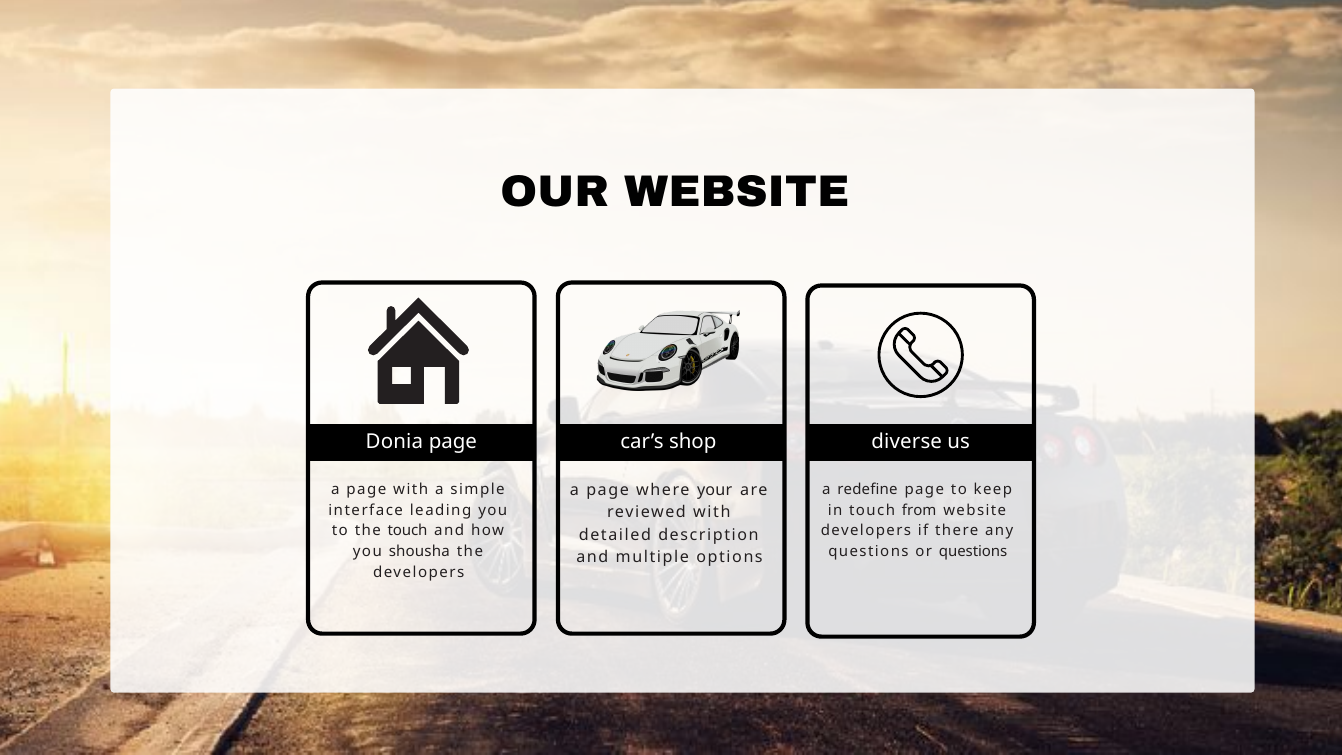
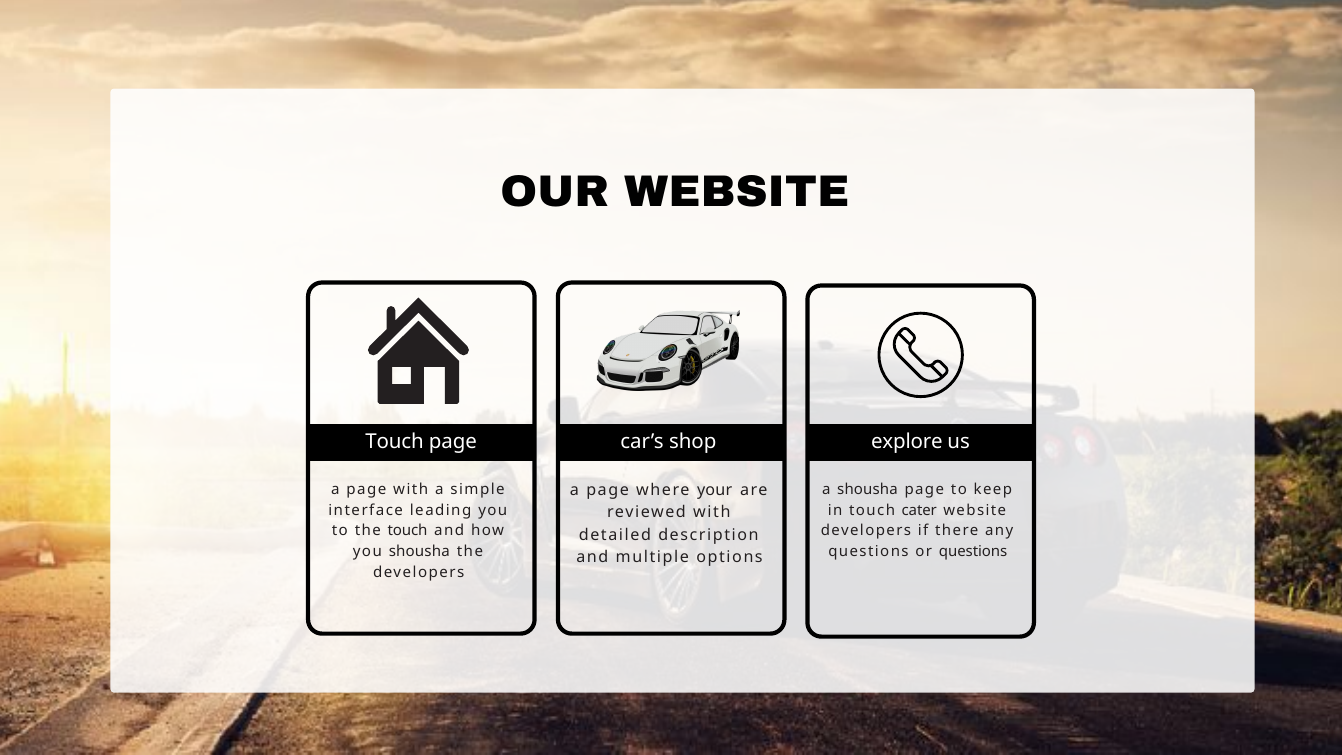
Donia at (394, 442): Donia -> Touch
diverse: diverse -> explore
a redefine: redefine -> shousha
from: from -> cater
